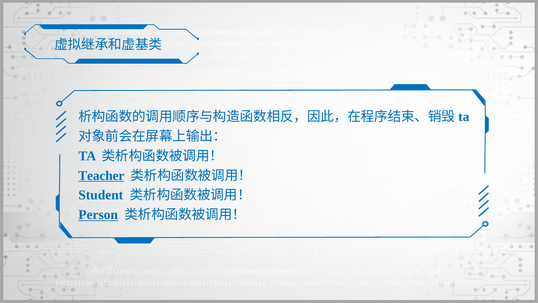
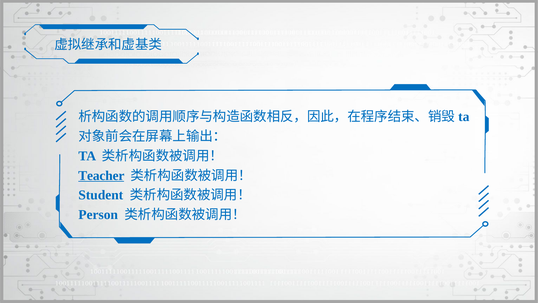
Person underline: present -> none
